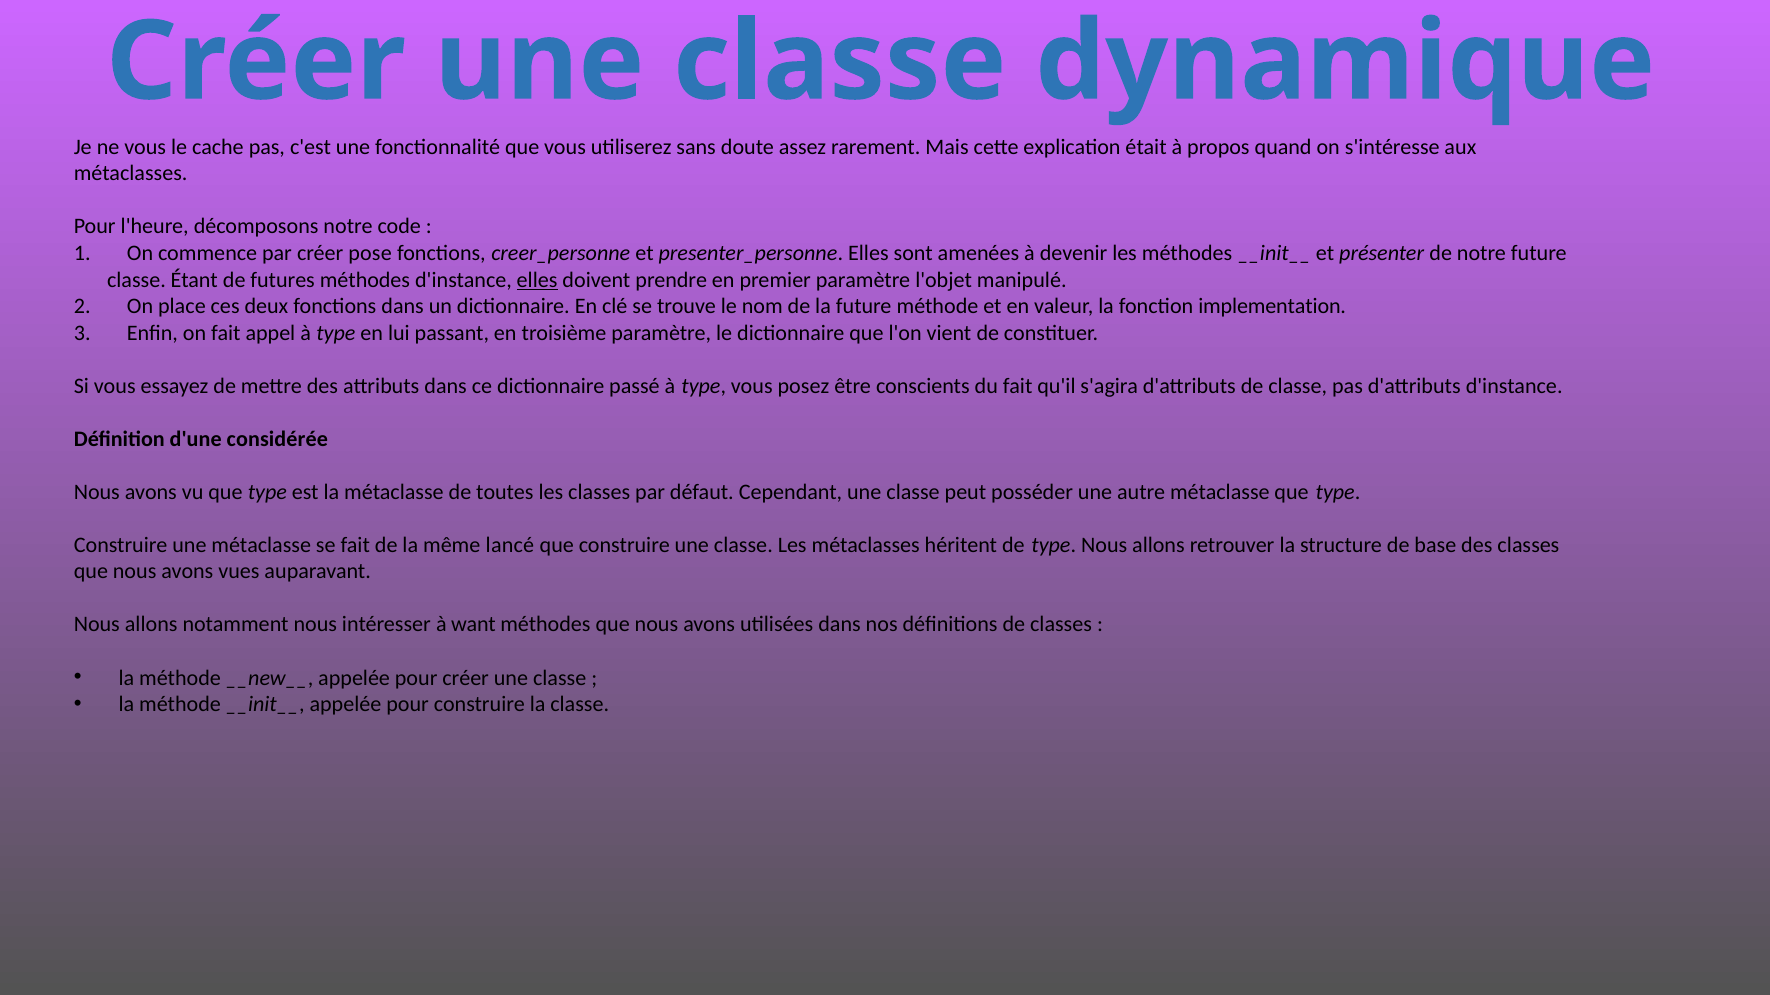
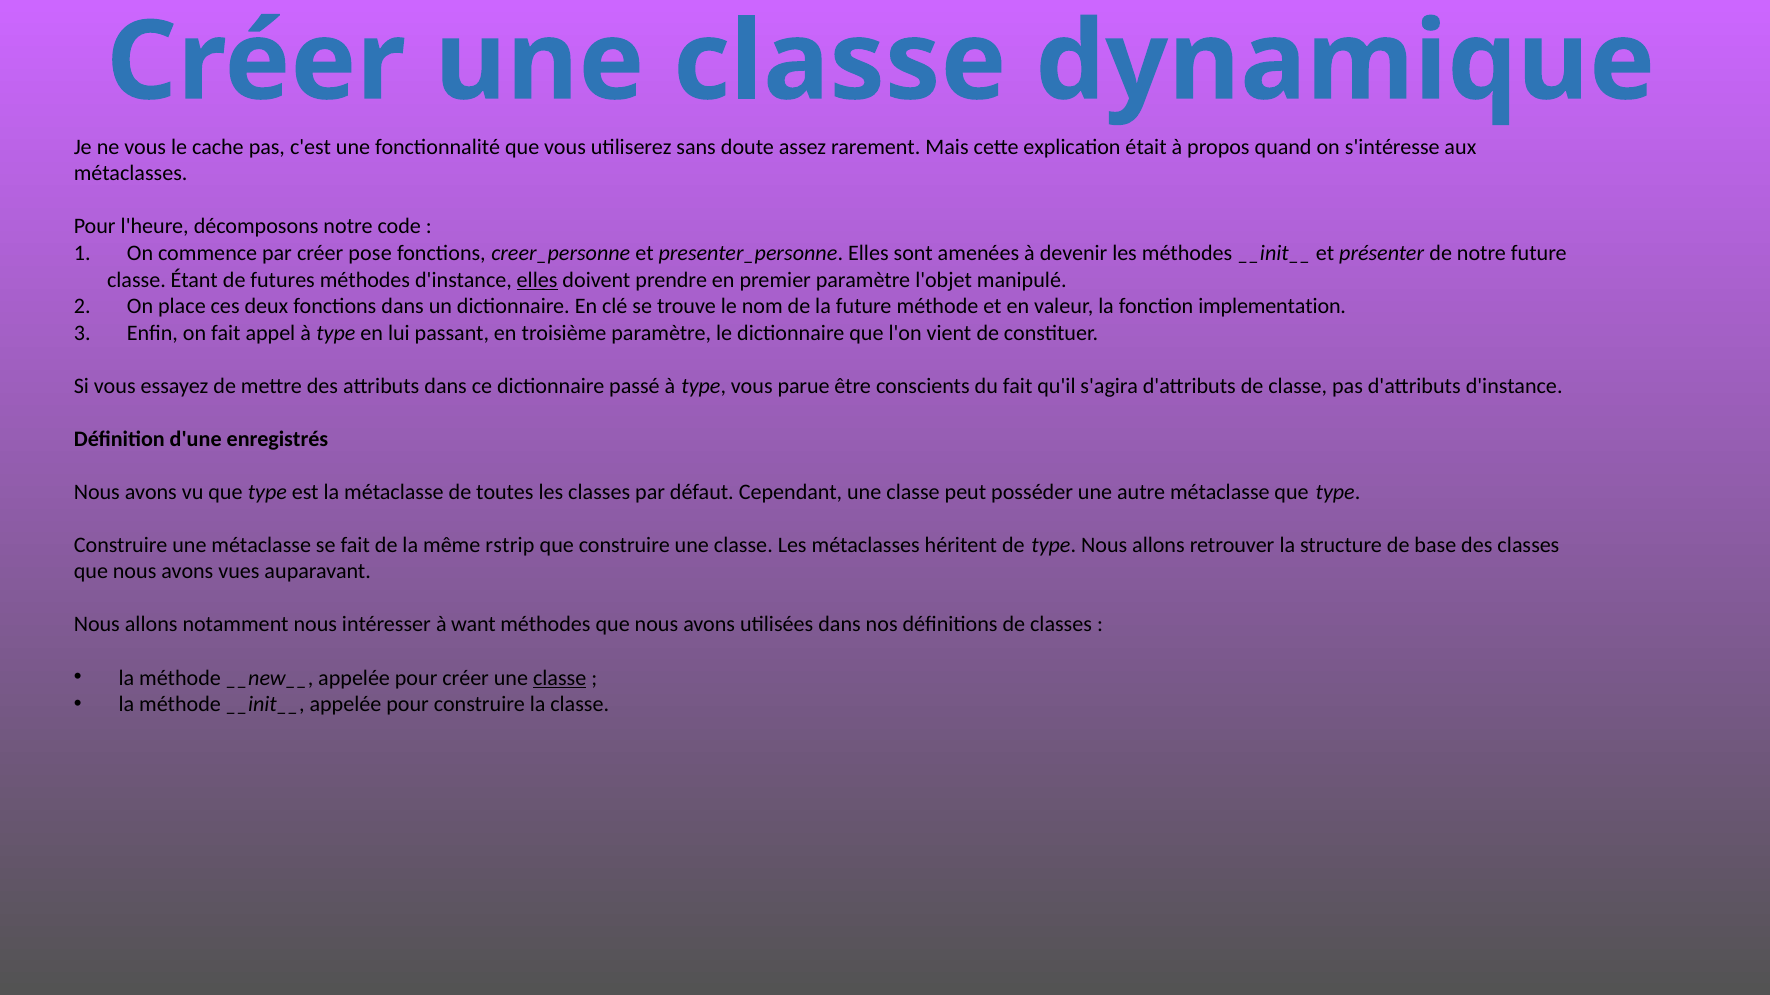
posez: posez -> parue
considérée: considérée -> enregistrés
lancé: lancé -> rstrip
classe at (560, 678) underline: none -> present
